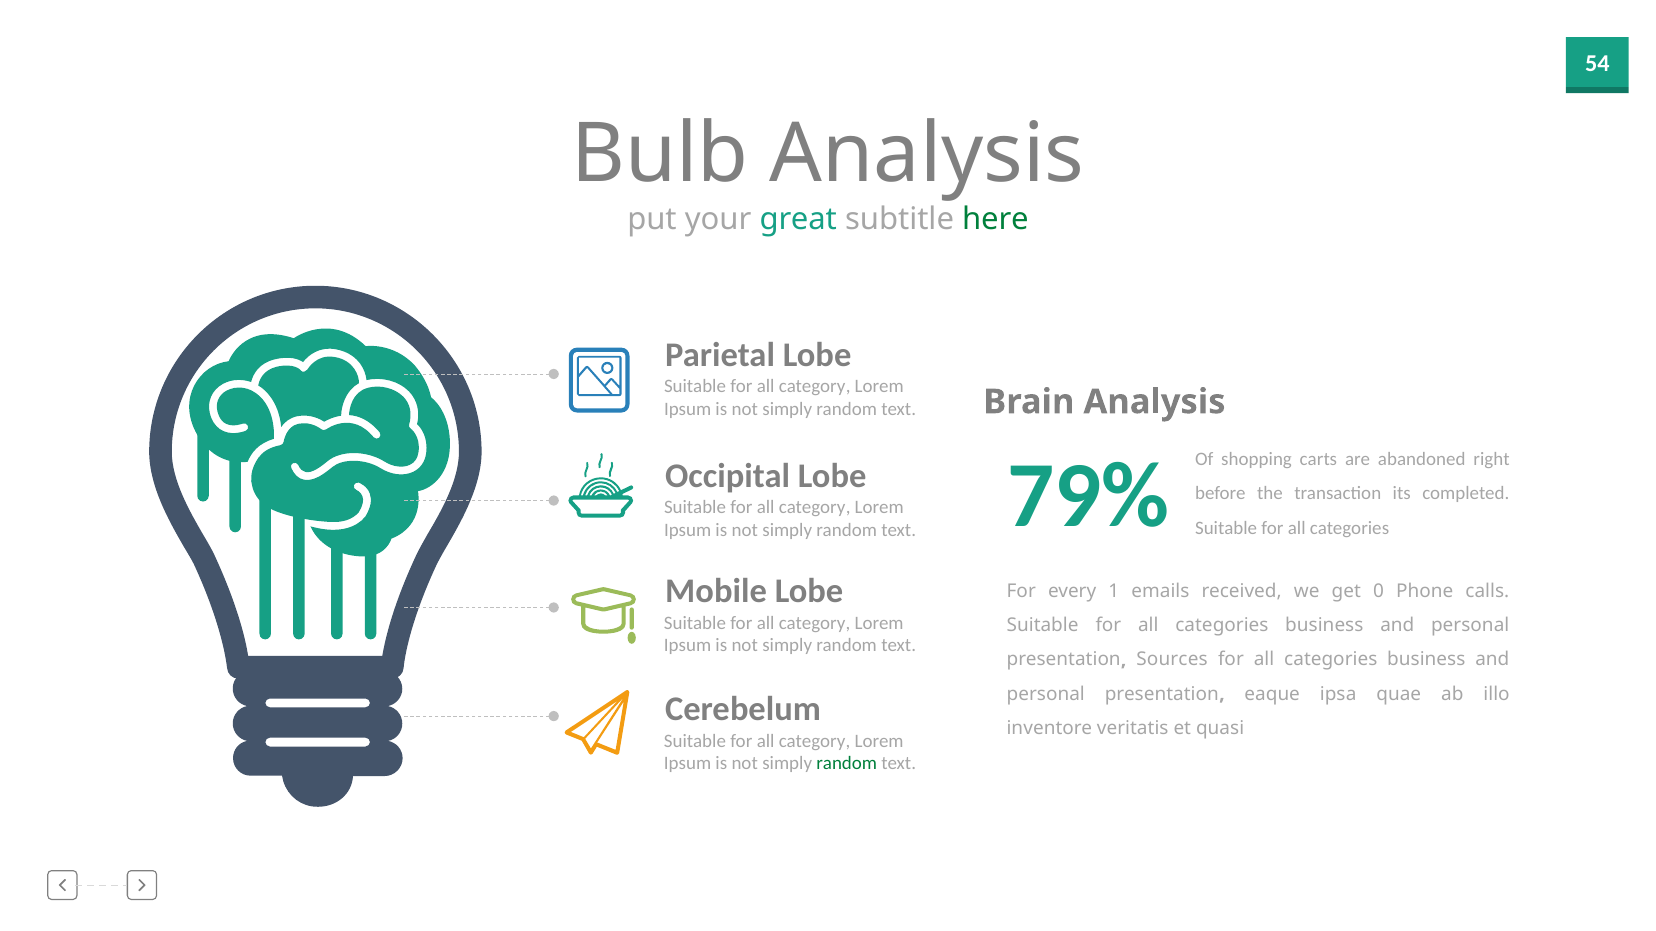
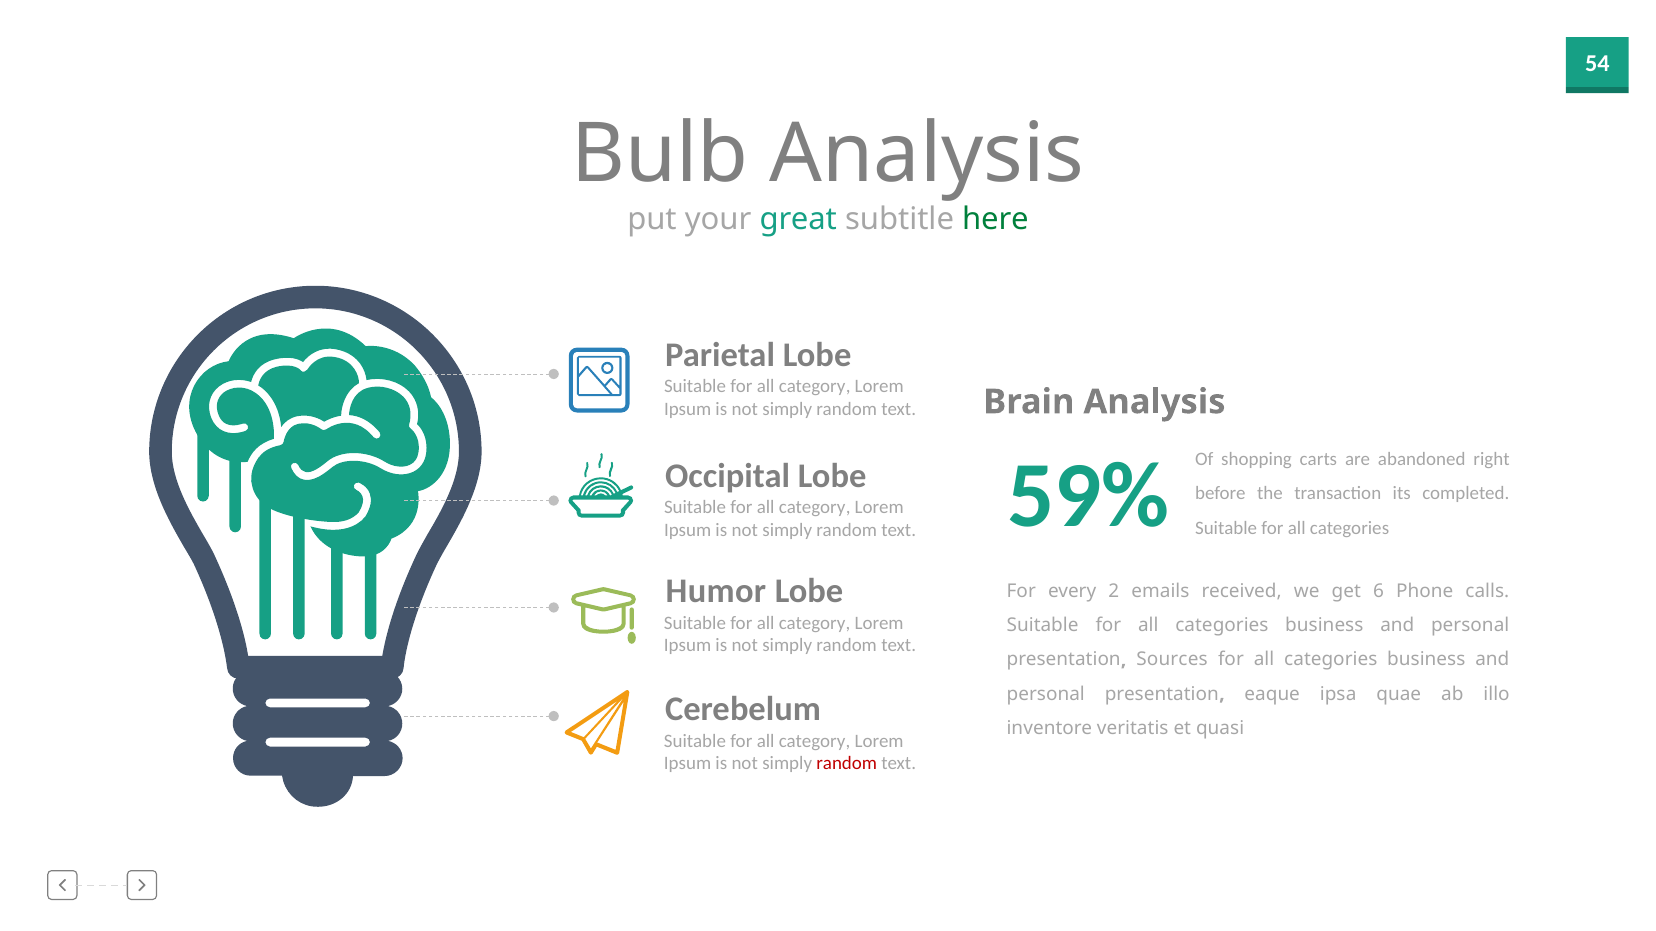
79%: 79% -> 59%
Mobile: Mobile -> Humor
1: 1 -> 2
0: 0 -> 6
random at (847, 764) colour: green -> red
